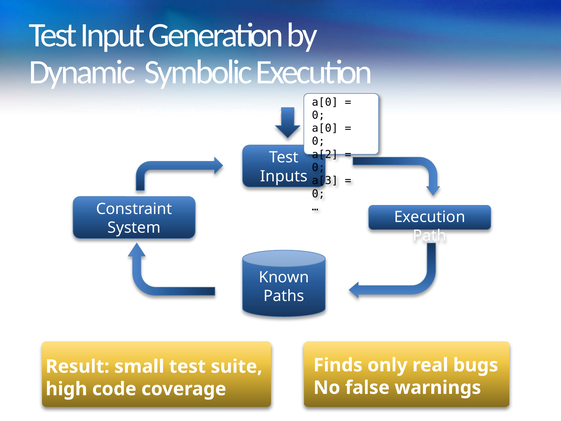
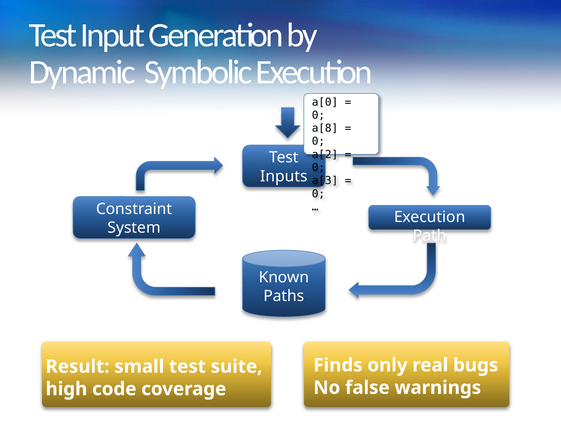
a[0 at (325, 128): a[0 -> a[8
